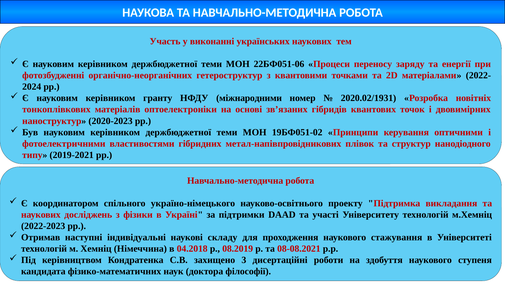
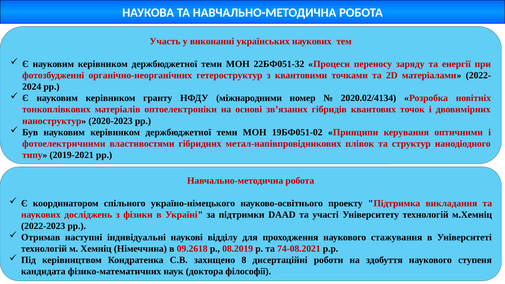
22БФ051-06: 22БФ051-06 -> 22БФ051-32
2020.02/1931: 2020.02/1931 -> 2020.02/4134
складу: складу -> відділу
04.2018: 04.2018 -> 09.2618
08-08.2021: 08-08.2021 -> 74-08.2021
3: 3 -> 8
